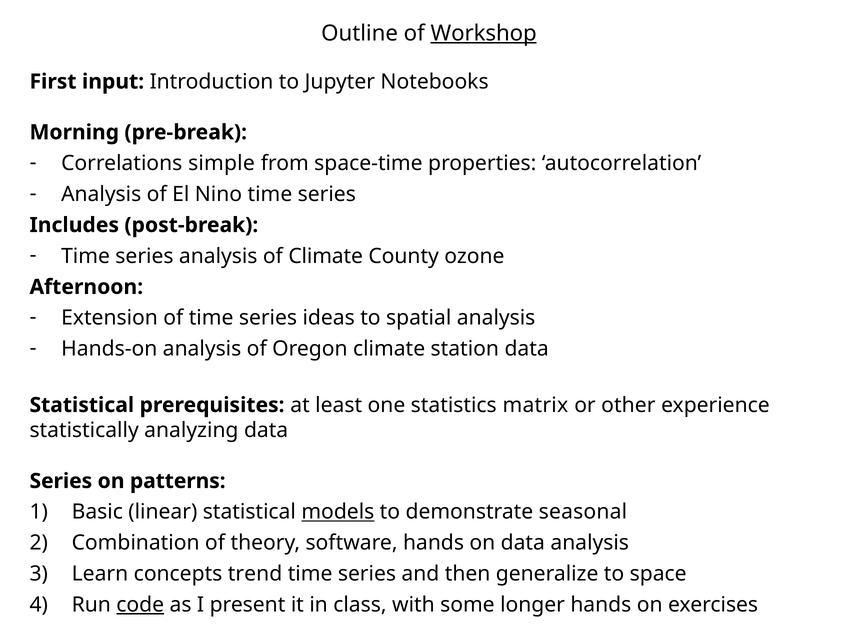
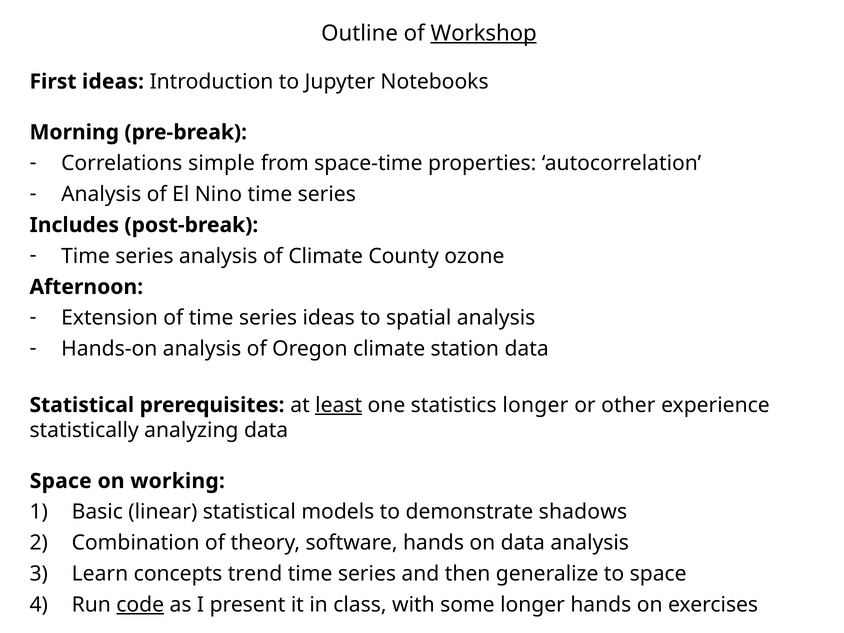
First input: input -> ideas
least underline: none -> present
statistics matrix: matrix -> longer
Series at (61, 481): Series -> Space
patterns: patterns -> working
models underline: present -> none
seasonal: seasonal -> shadows
